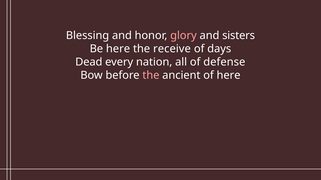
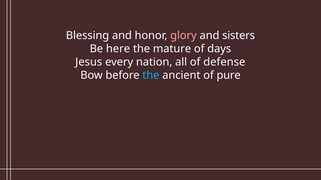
receive: receive -> mature
Dead: Dead -> Jesus
the at (151, 75) colour: pink -> light blue
of here: here -> pure
